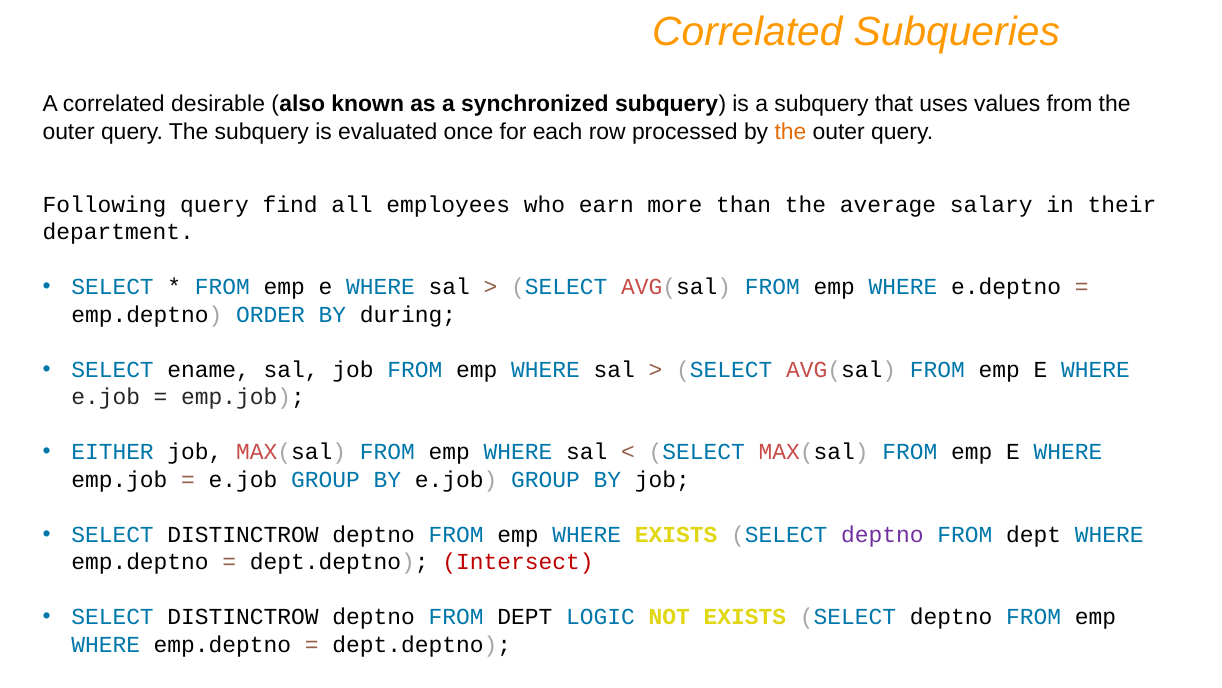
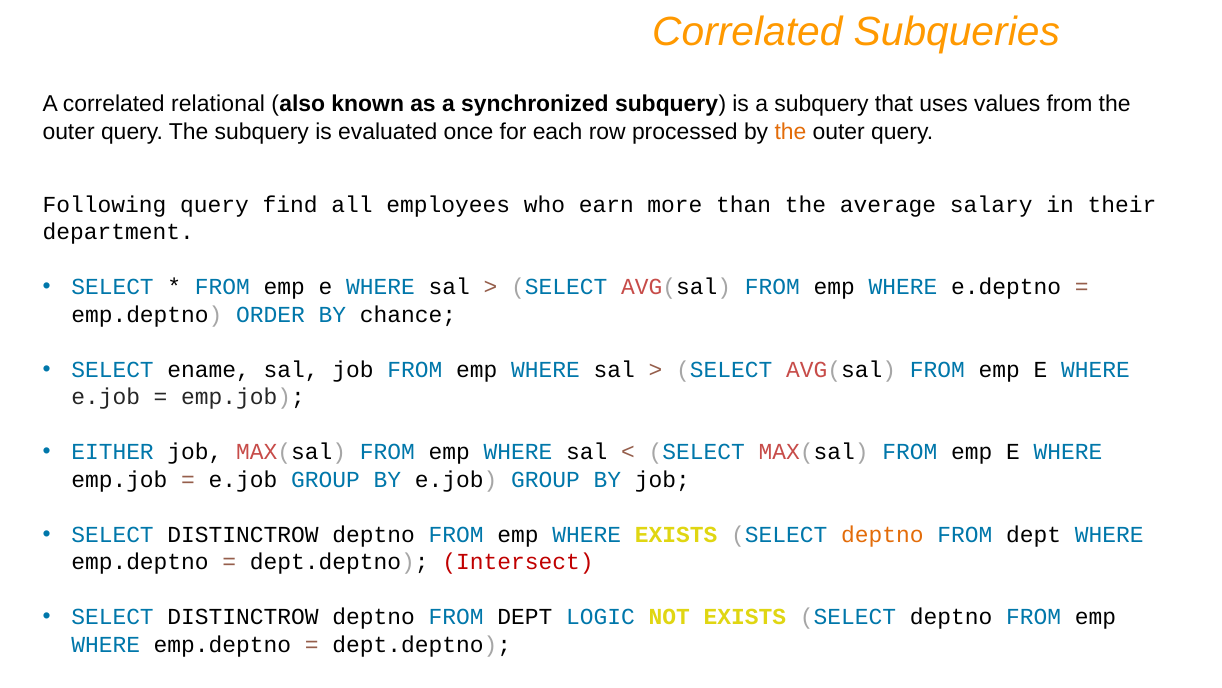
desirable: desirable -> relational
during: during -> chance
deptno at (882, 534) colour: purple -> orange
